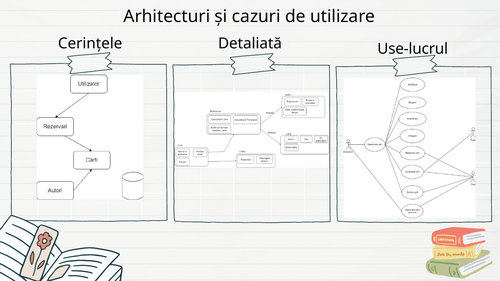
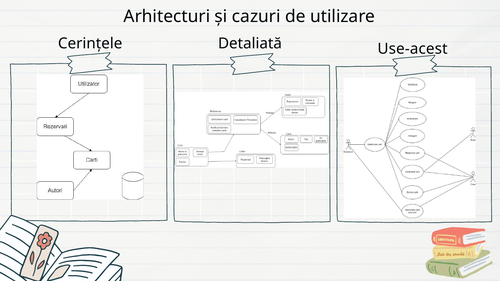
Use-lucrul: Use-lucrul -> Use-acest
